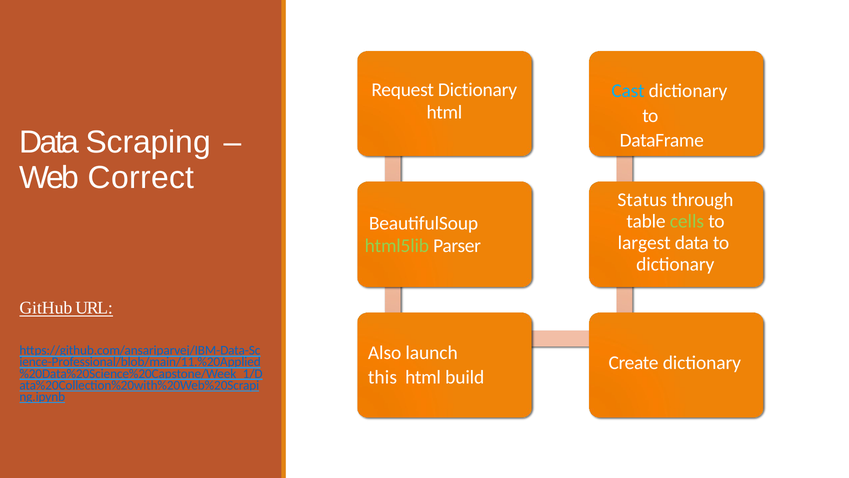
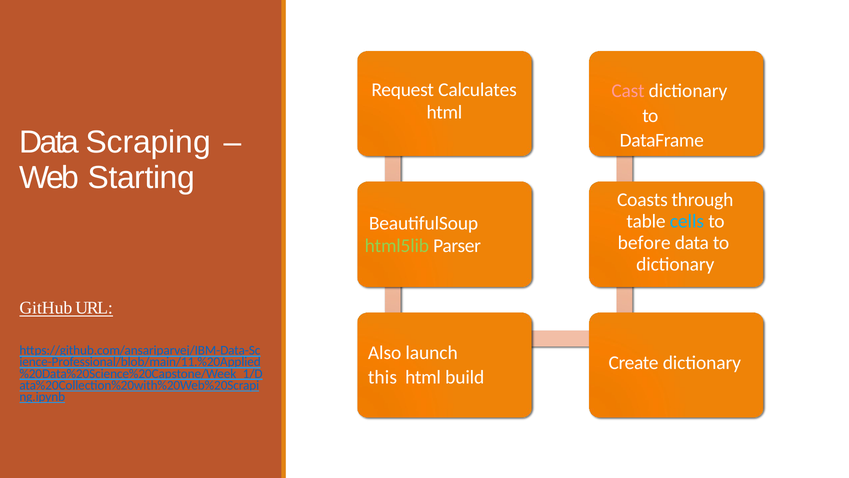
Request Dictionary: Dictionary -> Calculates
Cast colour: light blue -> pink
Correct: Correct -> Starting
Status: Status -> Coasts
cells colour: light green -> light blue
largest: largest -> before
